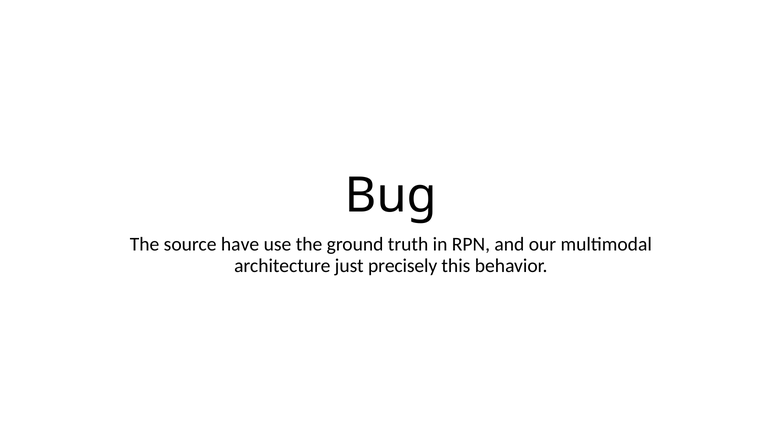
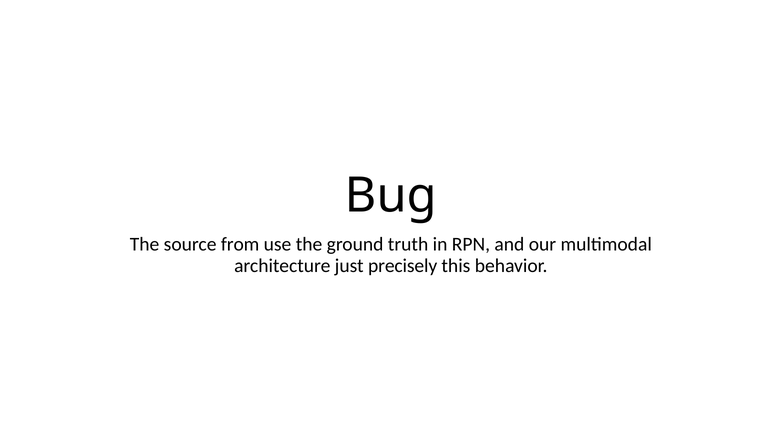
have: have -> from
